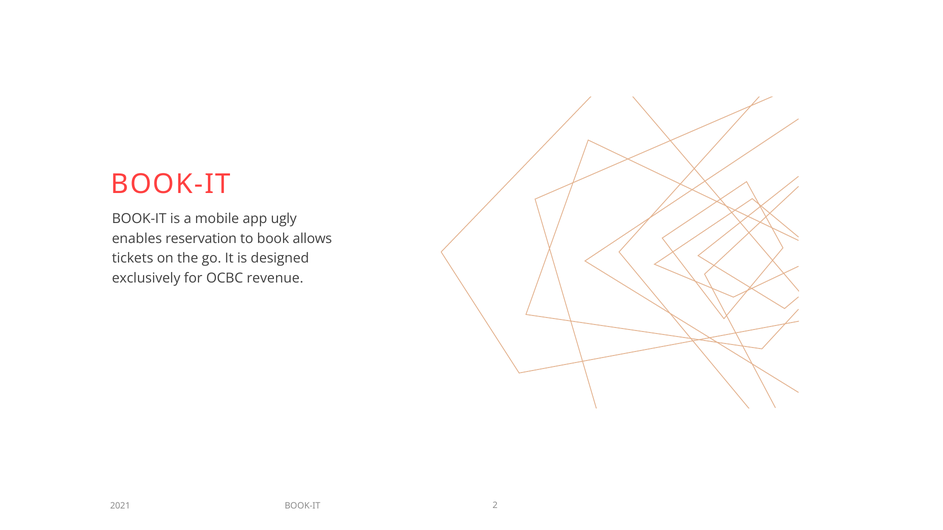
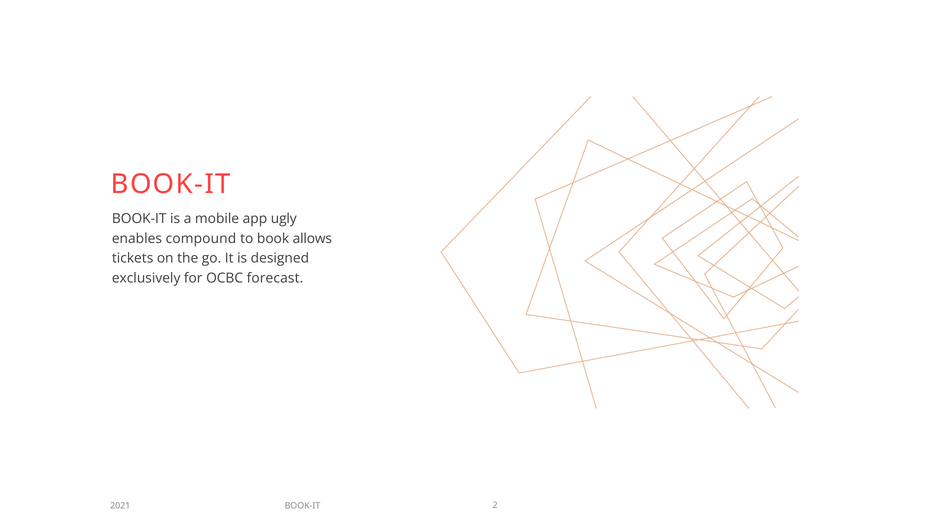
reservation: reservation -> compound
revenue: revenue -> forecast
